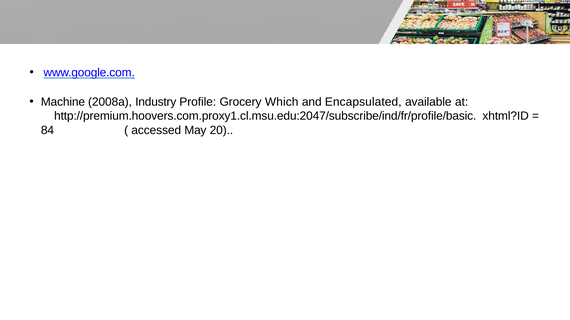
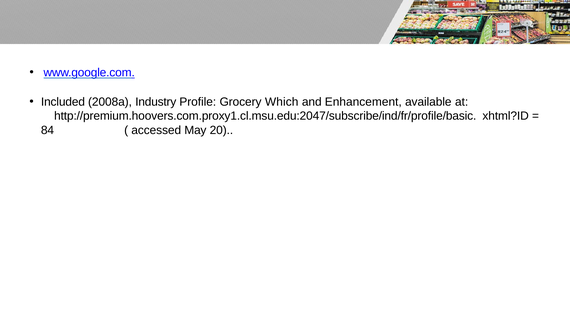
Machine: Machine -> Included
Encapsulated: Encapsulated -> Enhancement
